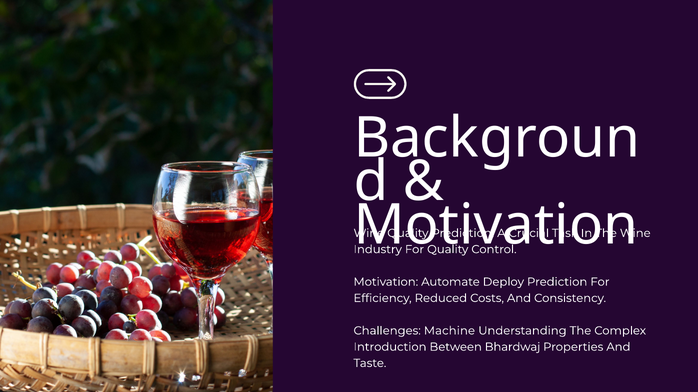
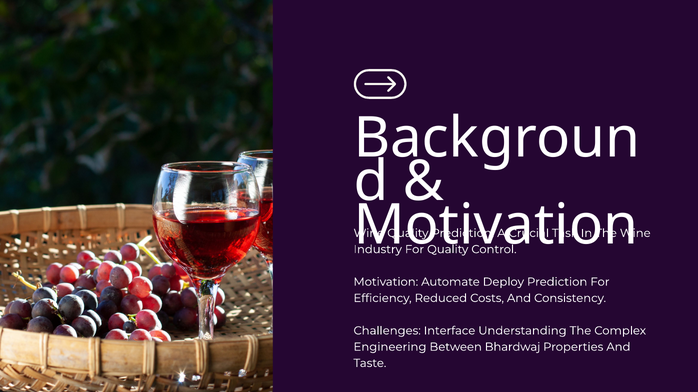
Machine: Machine -> Interface
Introduction: Introduction -> Engineering
